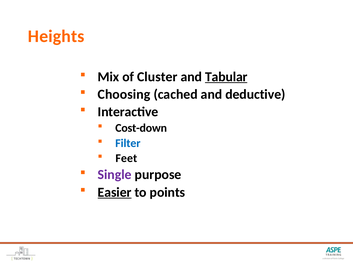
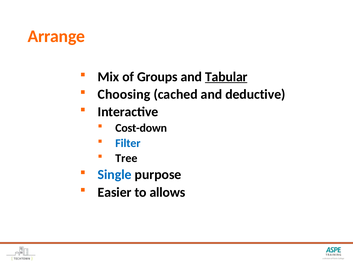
Heights: Heights -> Arrange
Cluster: Cluster -> Groups
Feet: Feet -> Tree
Single colour: purple -> blue
Easier underline: present -> none
points: points -> allows
